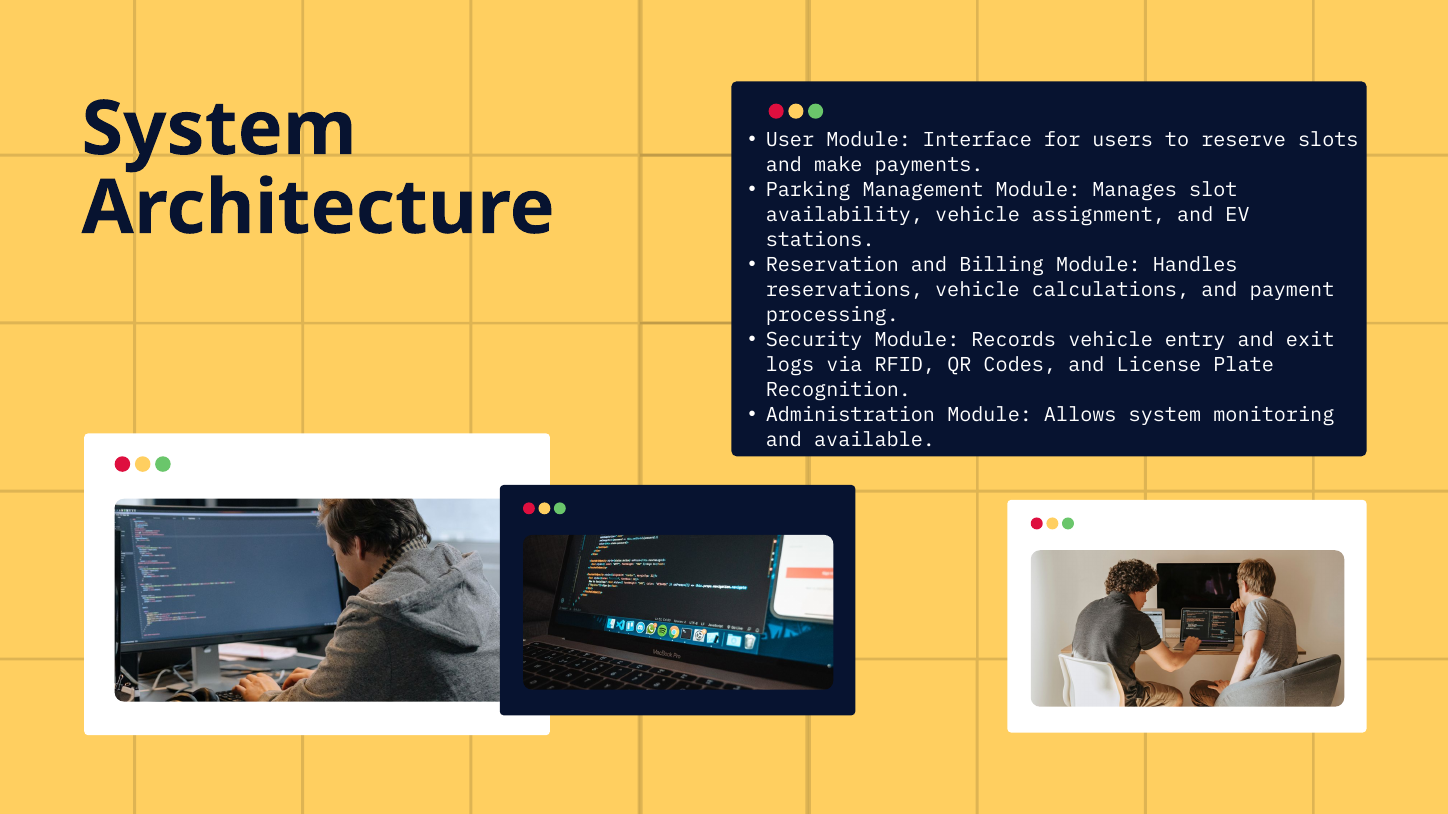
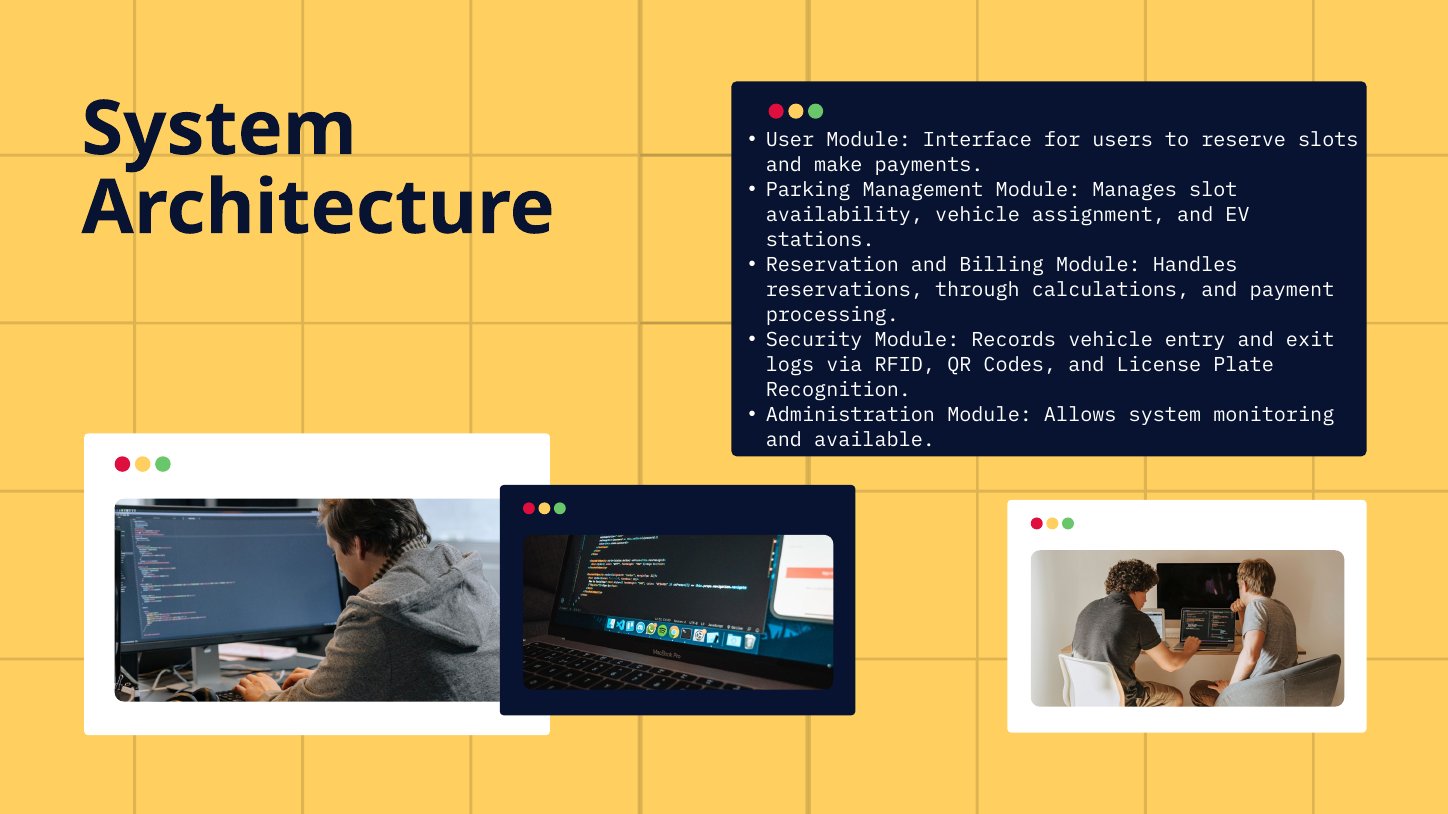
reservations vehicle: vehicle -> through
